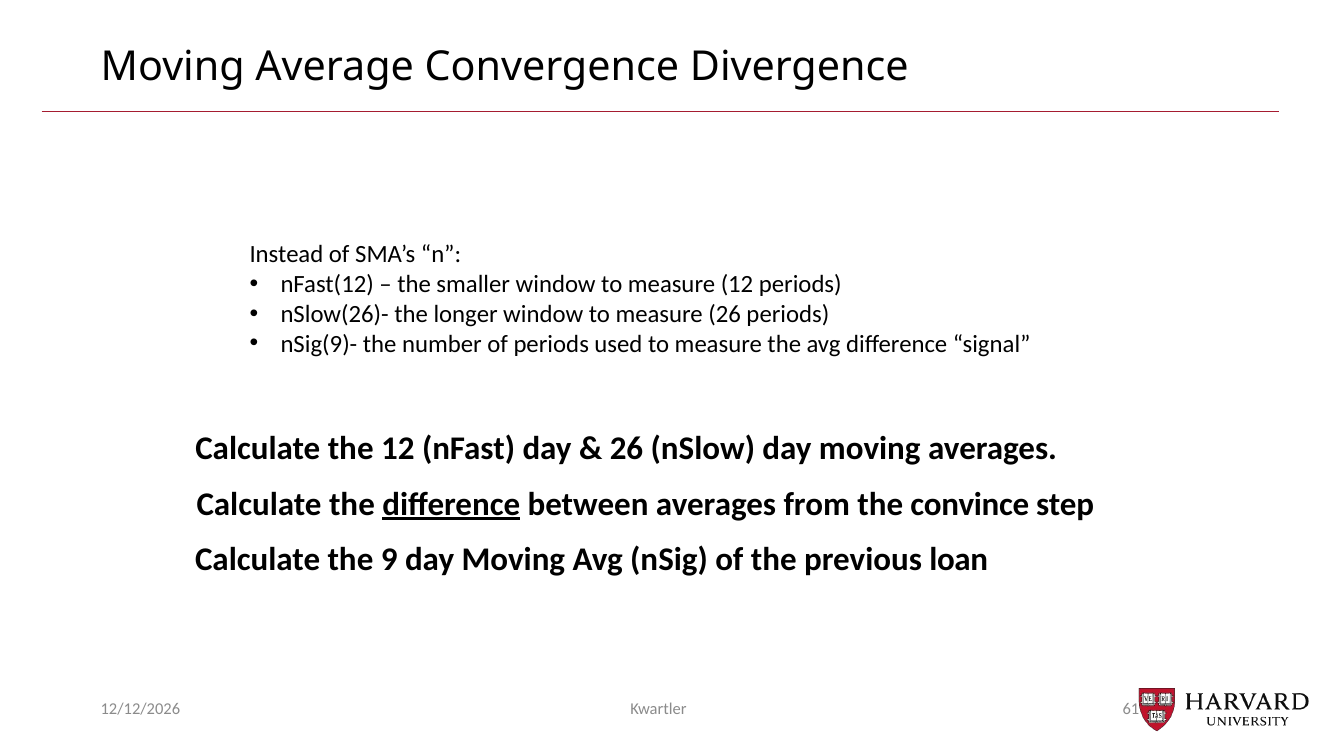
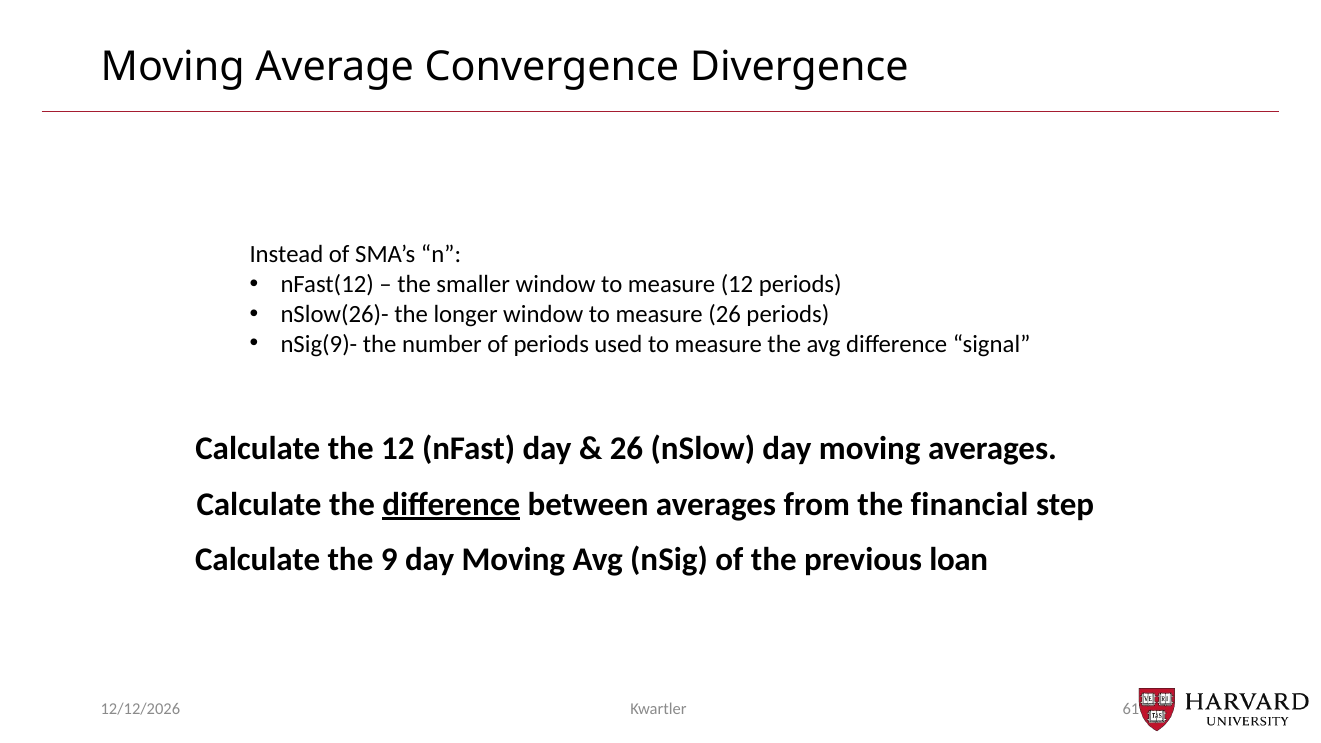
convince: convince -> financial
